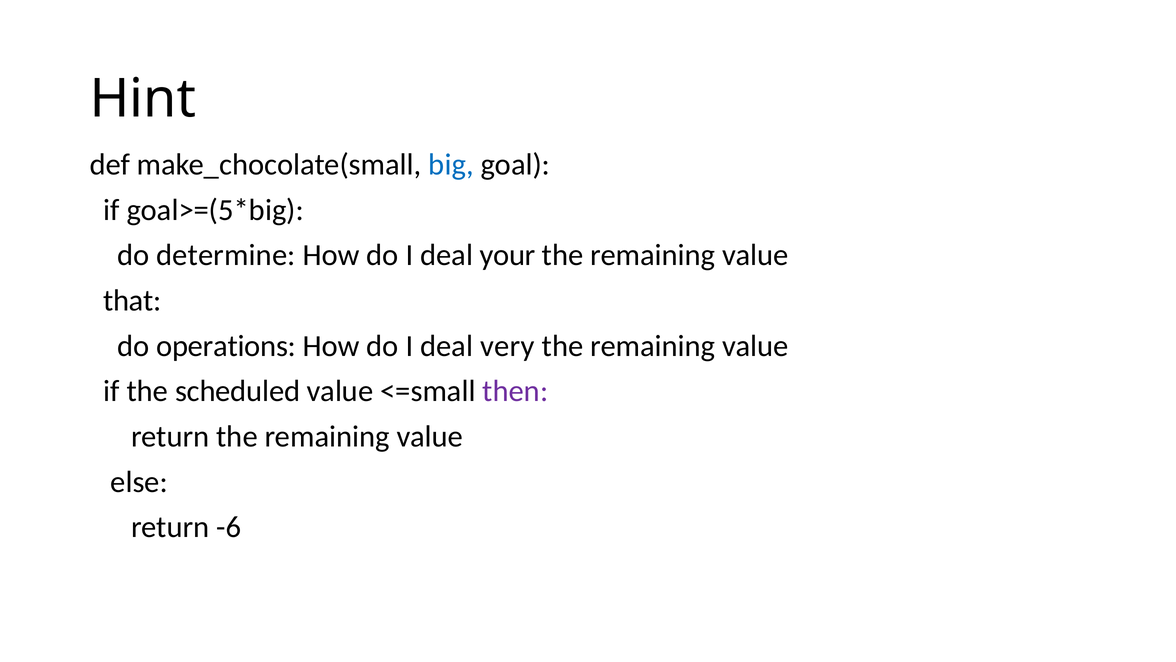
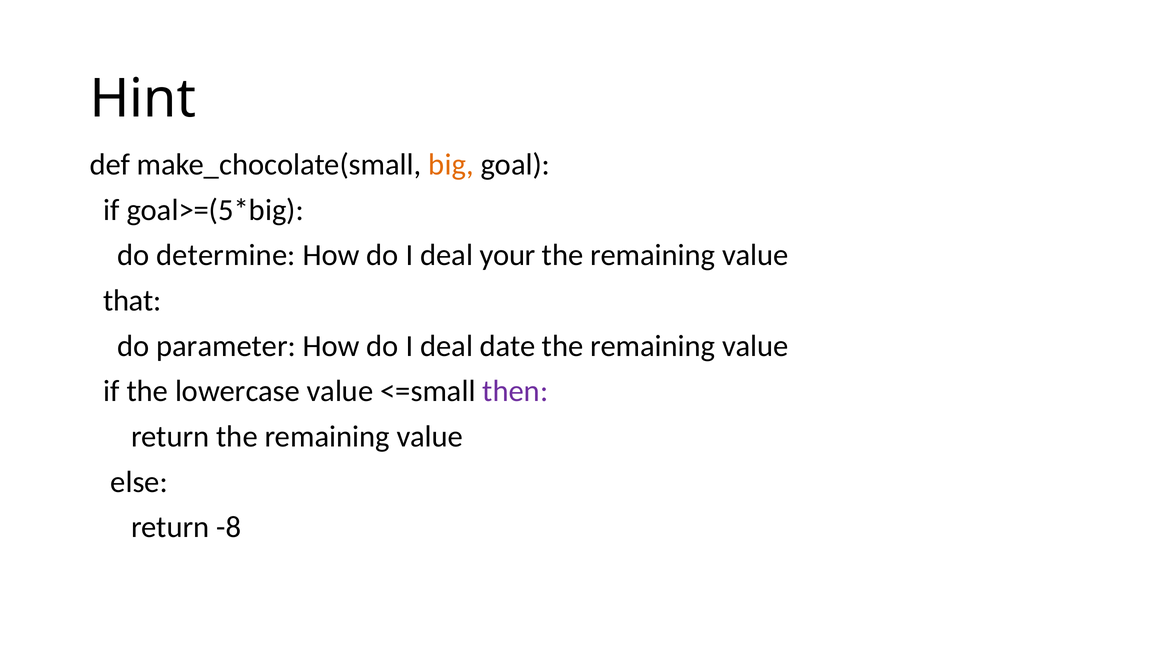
big colour: blue -> orange
operations: operations -> parameter
very: very -> date
scheduled: scheduled -> lowercase
-6: -6 -> -8
